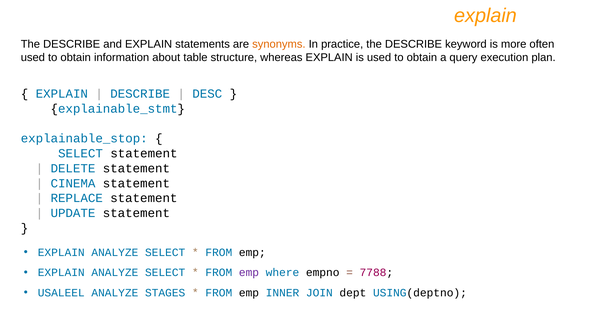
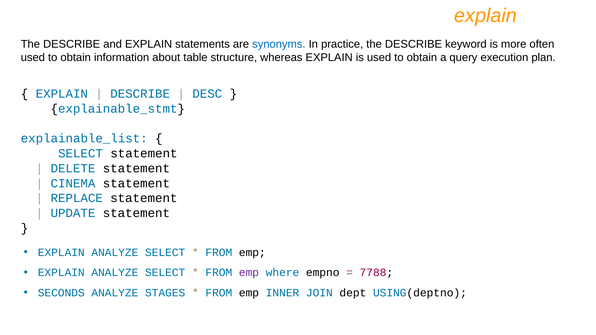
synonyms colour: orange -> blue
explainable_stop: explainable_stop -> explainable_list
USALEEL: USALEEL -> SECONDS
